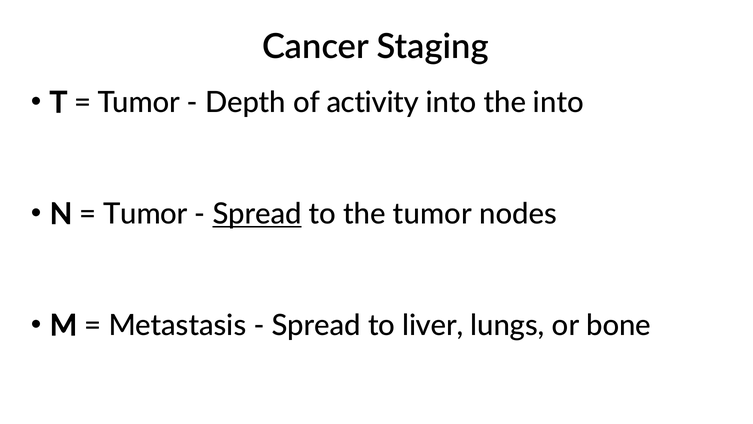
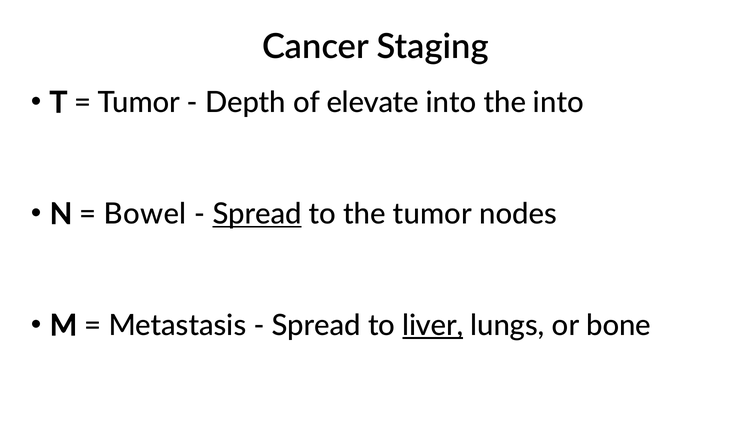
activity: activity -> elevate
Tumor at (145, 214): Tumor -> Bowel
liver underline: none -> present
